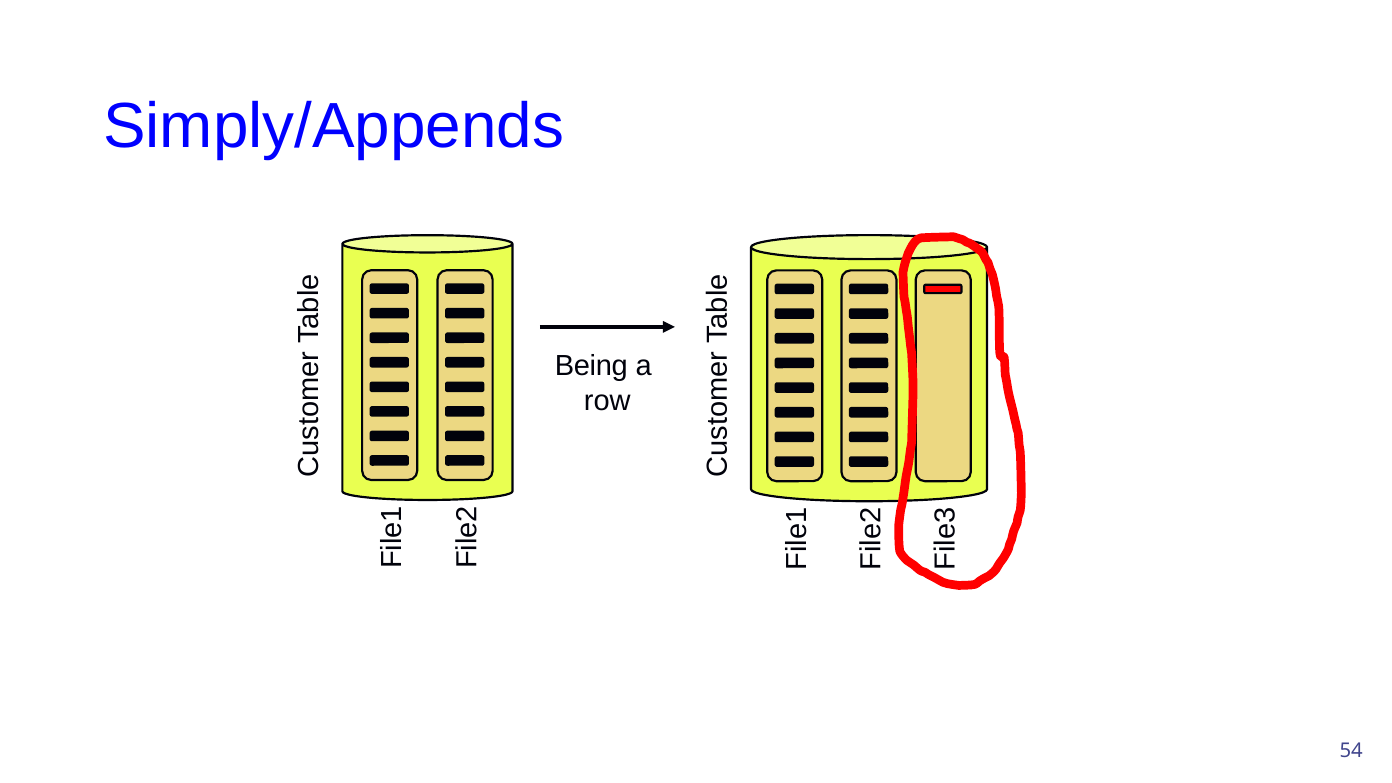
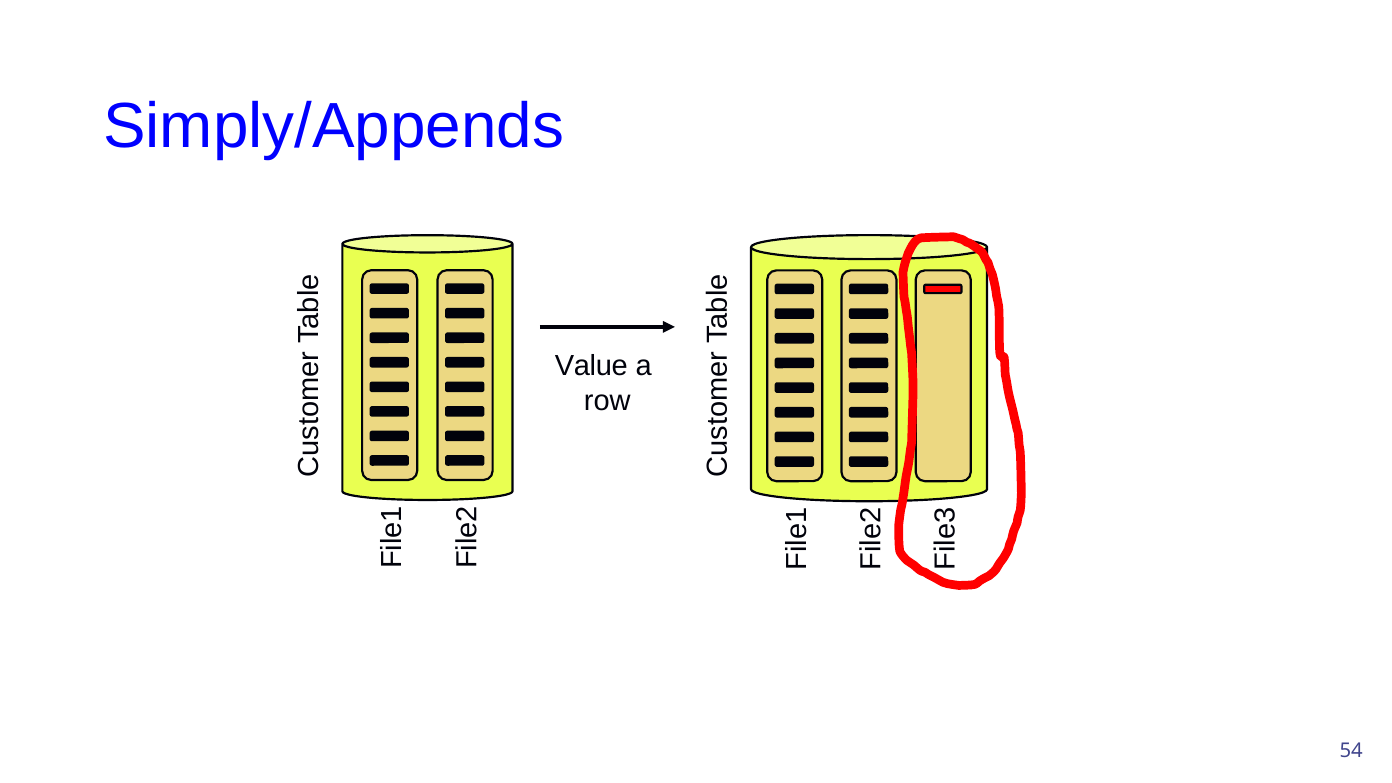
Being: Being -> Value
